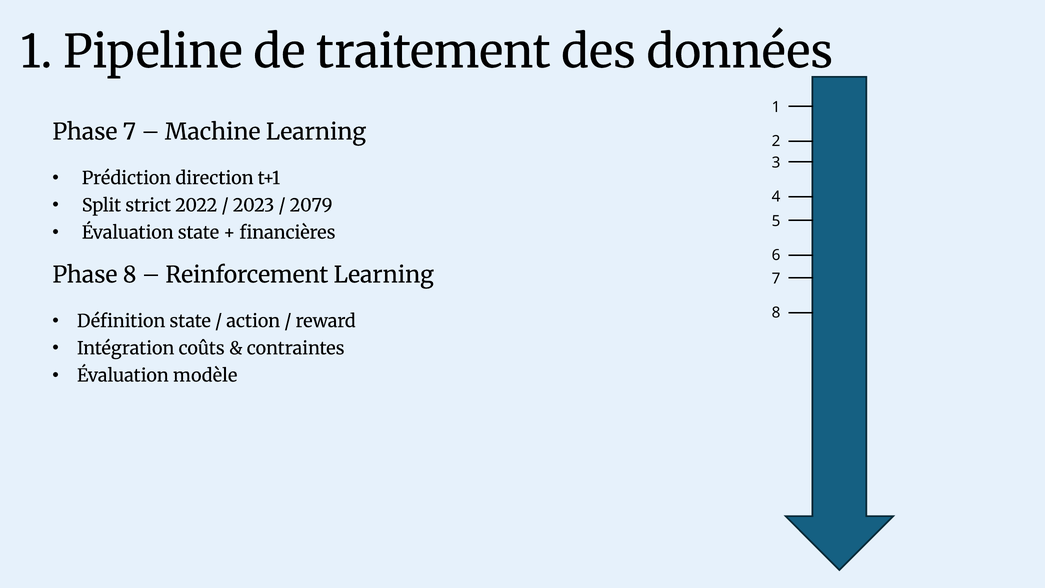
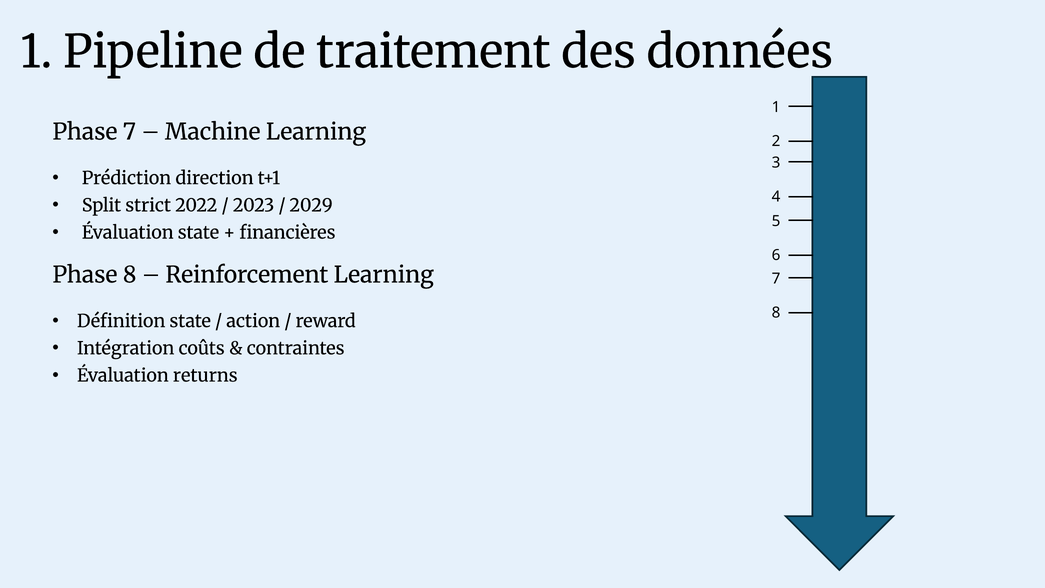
2079: 2079 -> 2029
modèle: modèle -> returns
